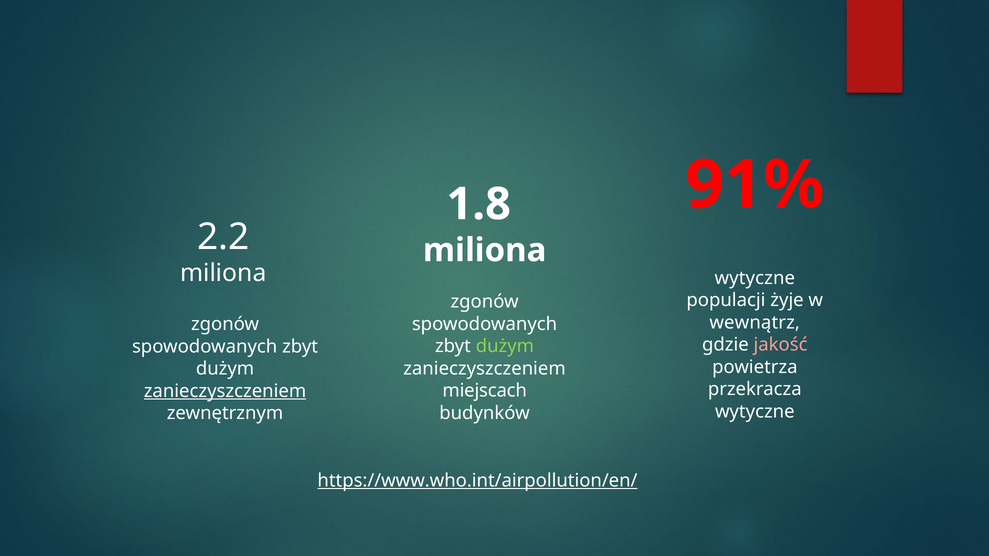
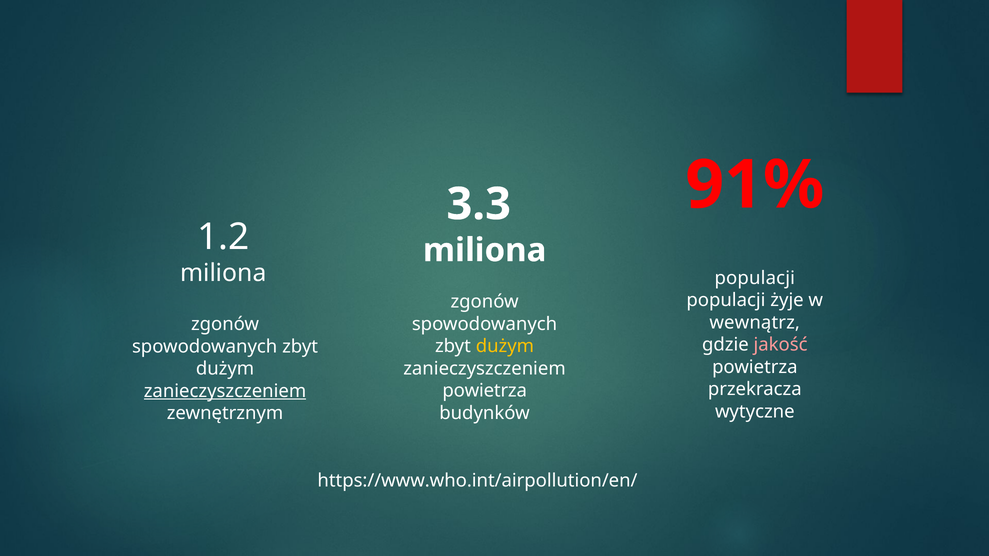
1.8: 1.8 -> 3.3
2.2: 2.2 -> 1.2
wytyczne at (755, 278): wytyczne -> populacji
dużym at (505, 346) colour: light green -> yellow
miejscach at (485, 391): miejscach -> powietrza
https://www.who.int/airpollution/en/ underline: present -> none
